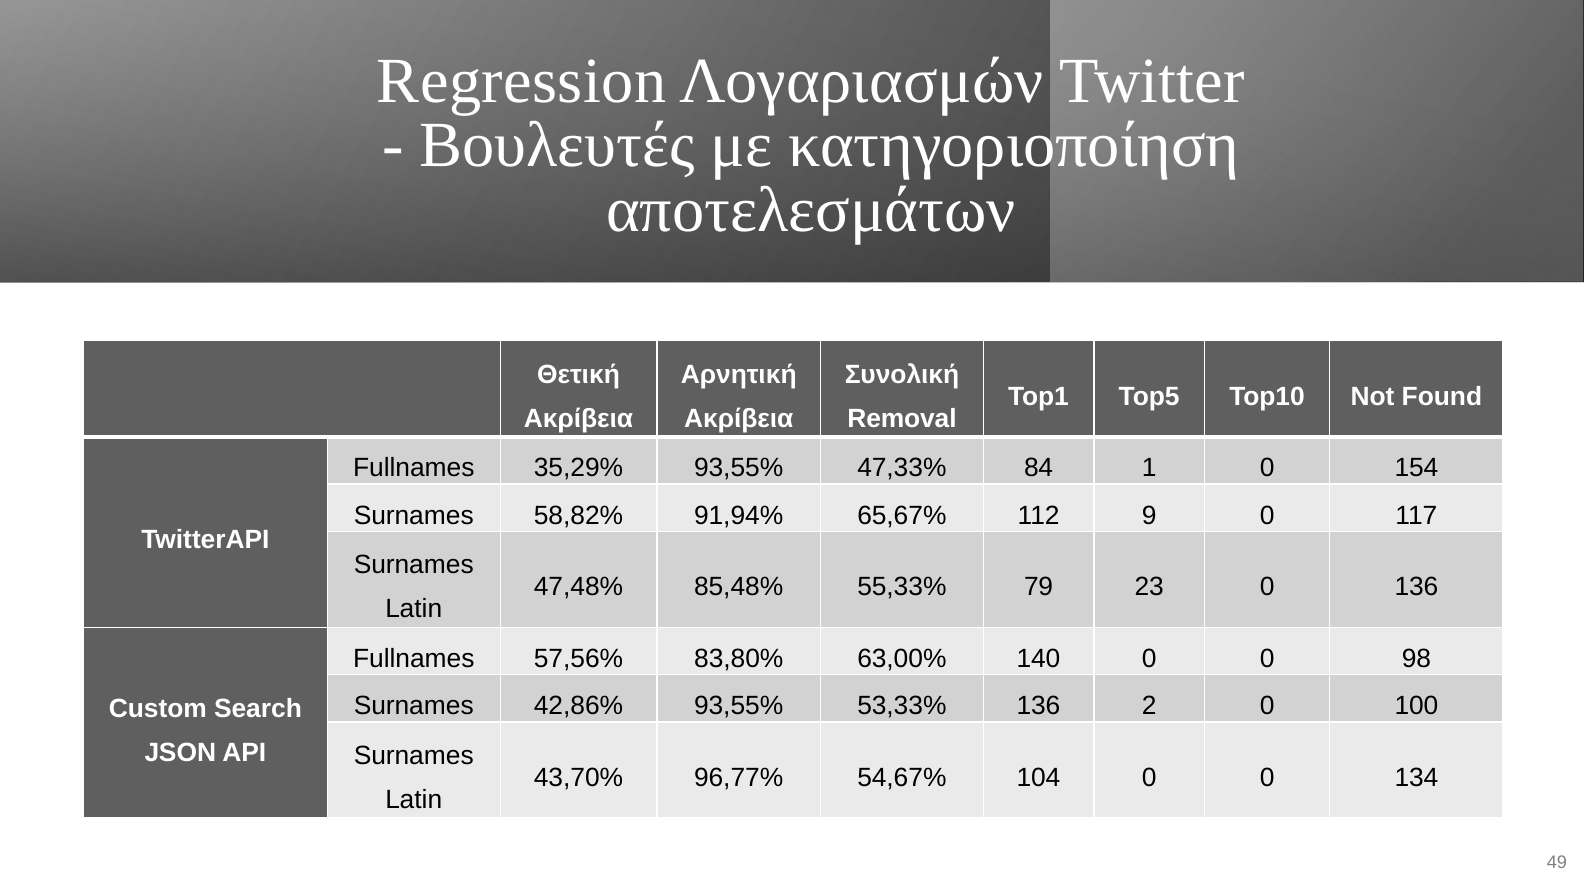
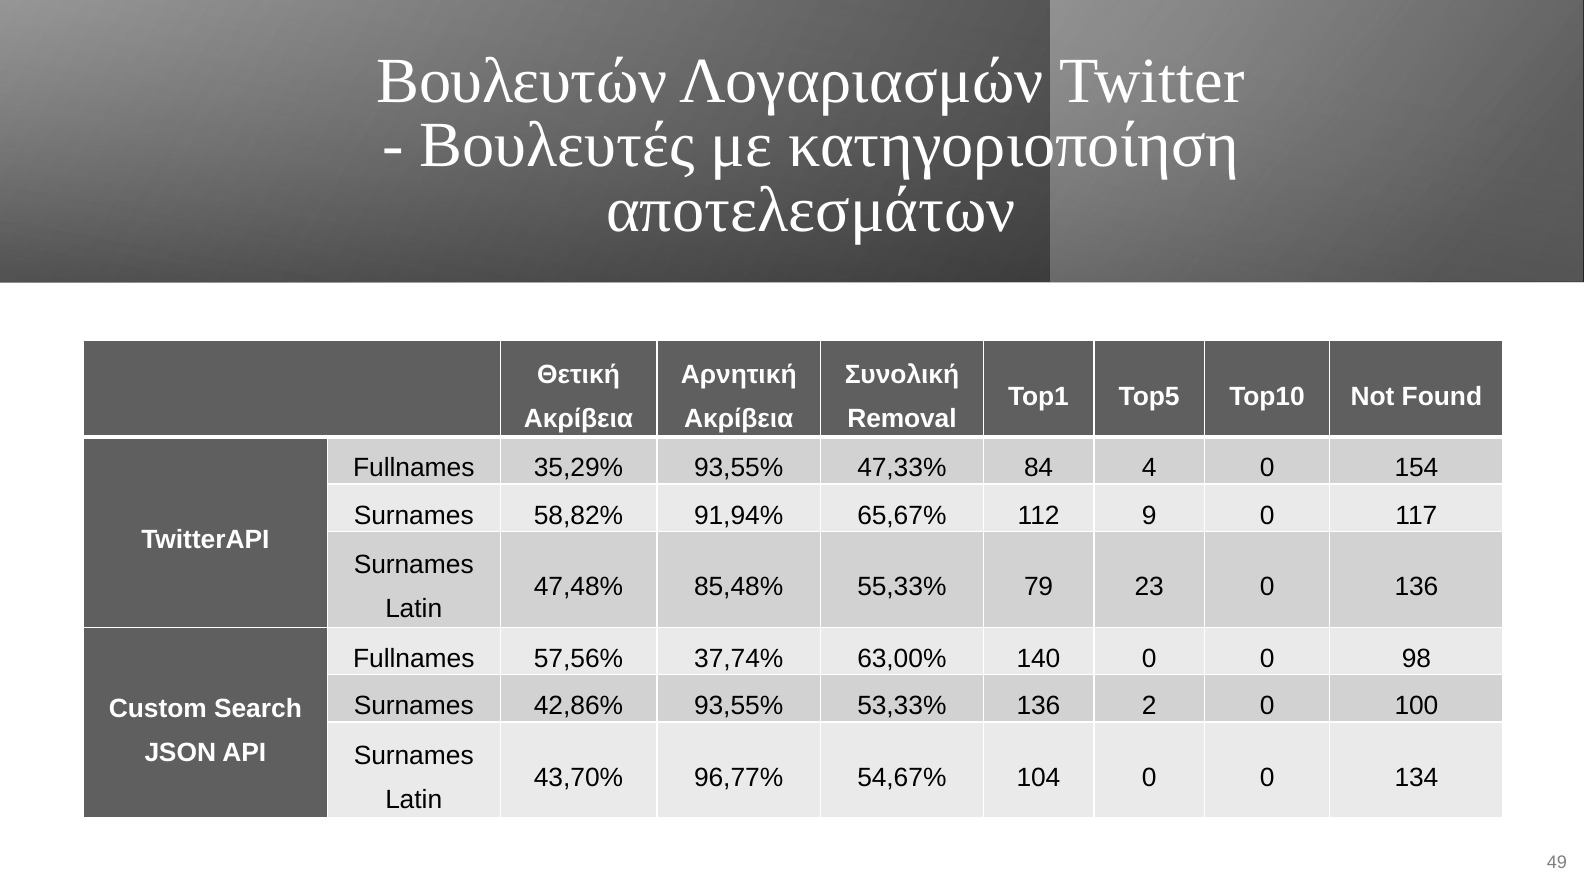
Regression: Regression -> Βουλευτών
1: 1 -> 4
83,80%: 83,80% -> 37,74%
